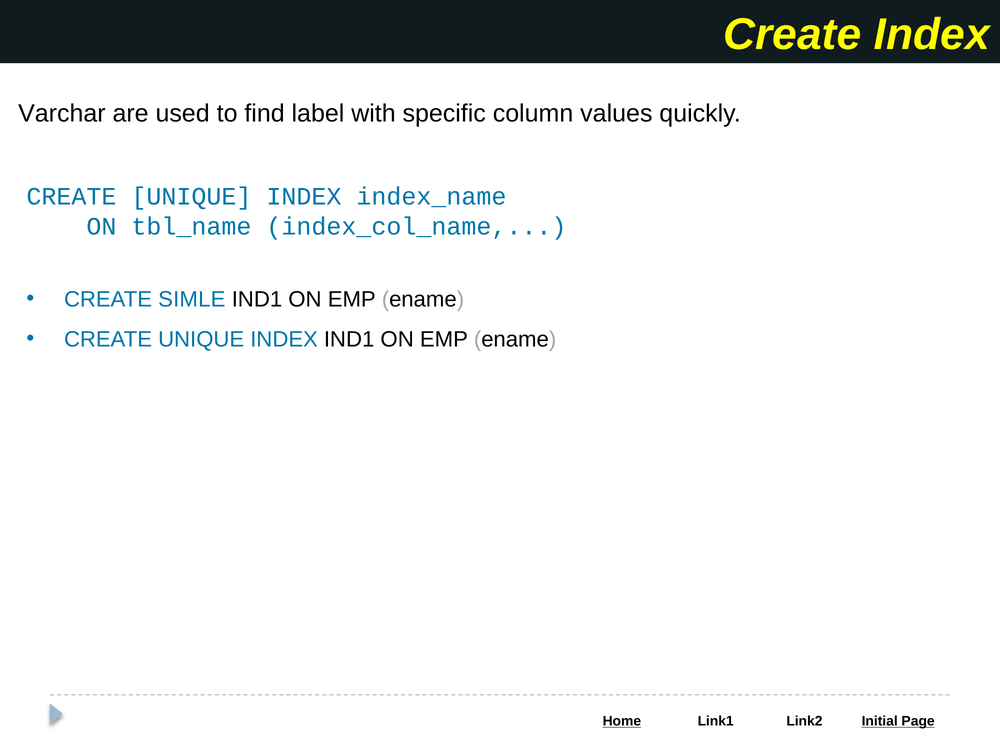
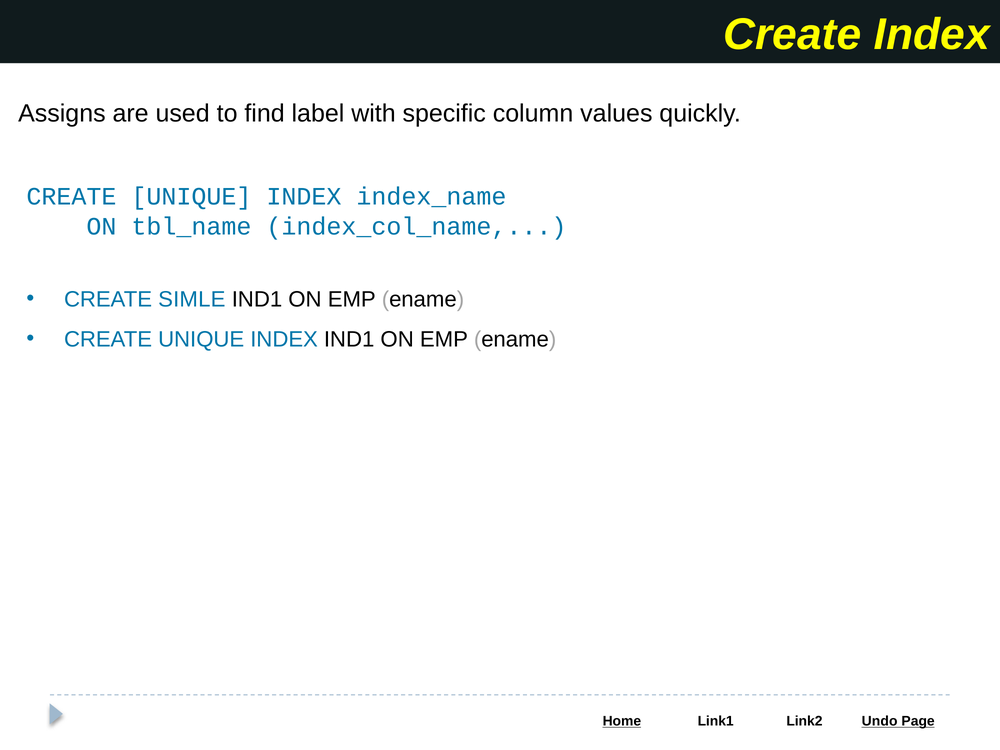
Varchar: Varchar -> Assigns
Initial: Initial -> Undo
